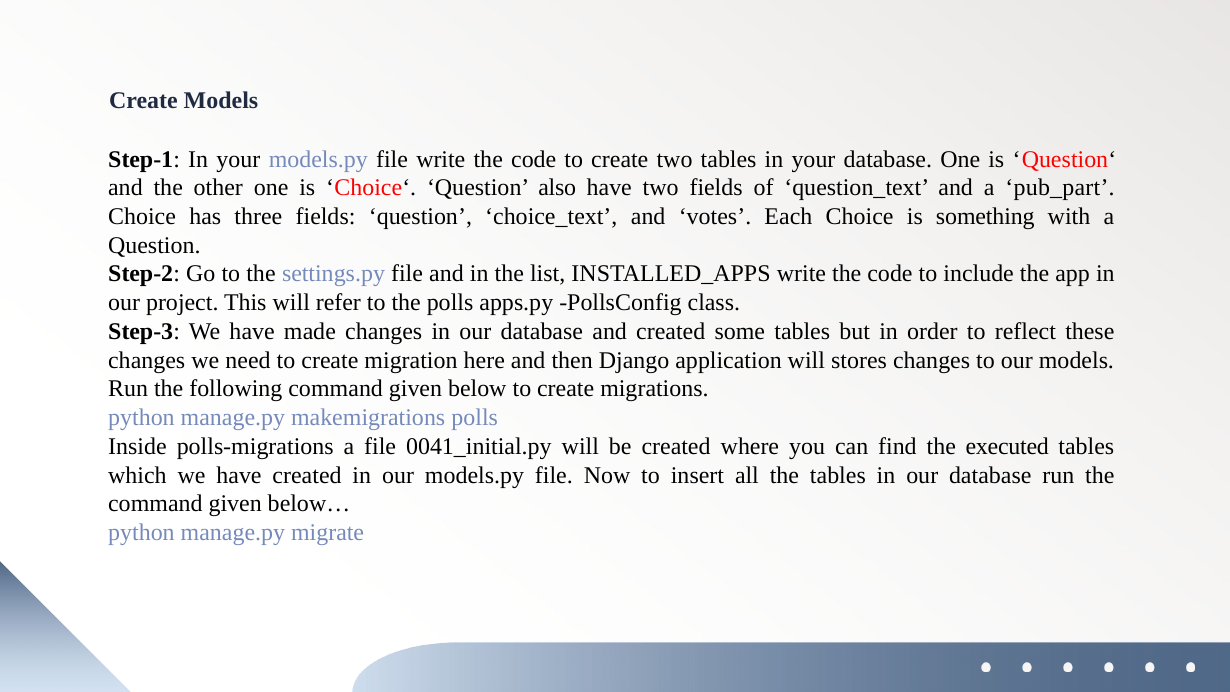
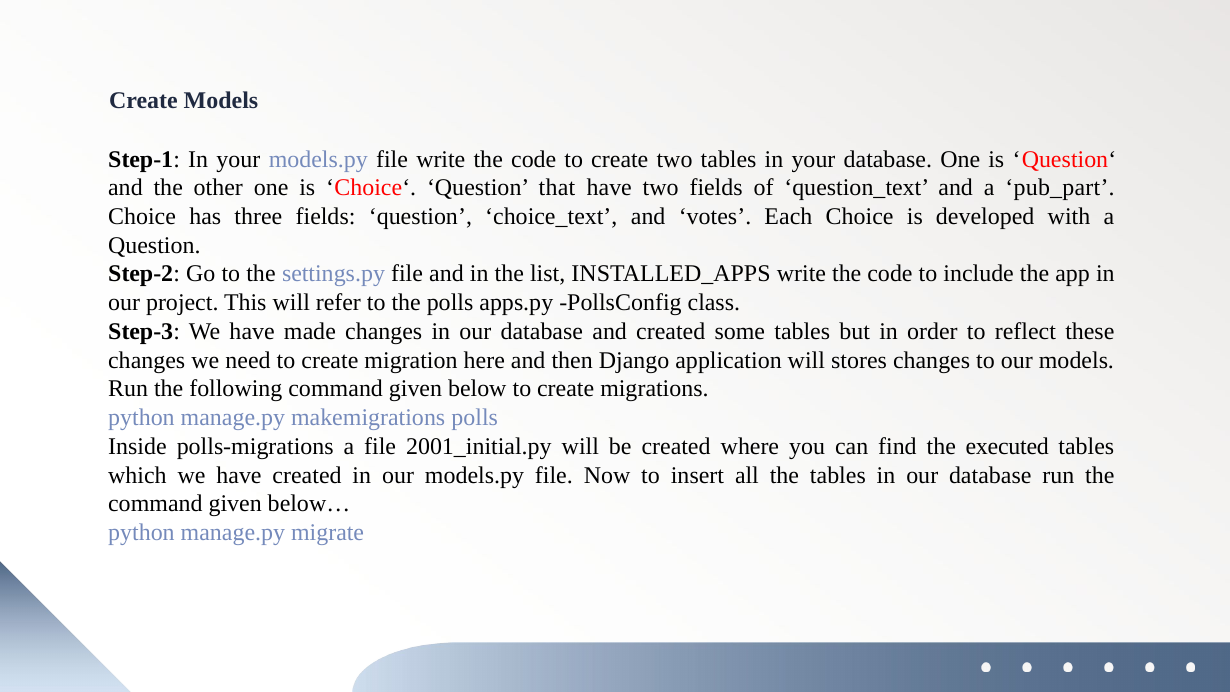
also: also -> that
something: something -> developed
0041_initial.py: 0041_initial.py -> 2001_initial.py
